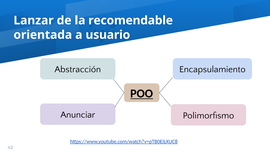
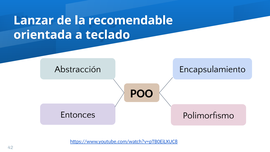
usuario: usuario -> teclado
POO underline: present -> none
Anunciar: Anunciar -> Entonces
